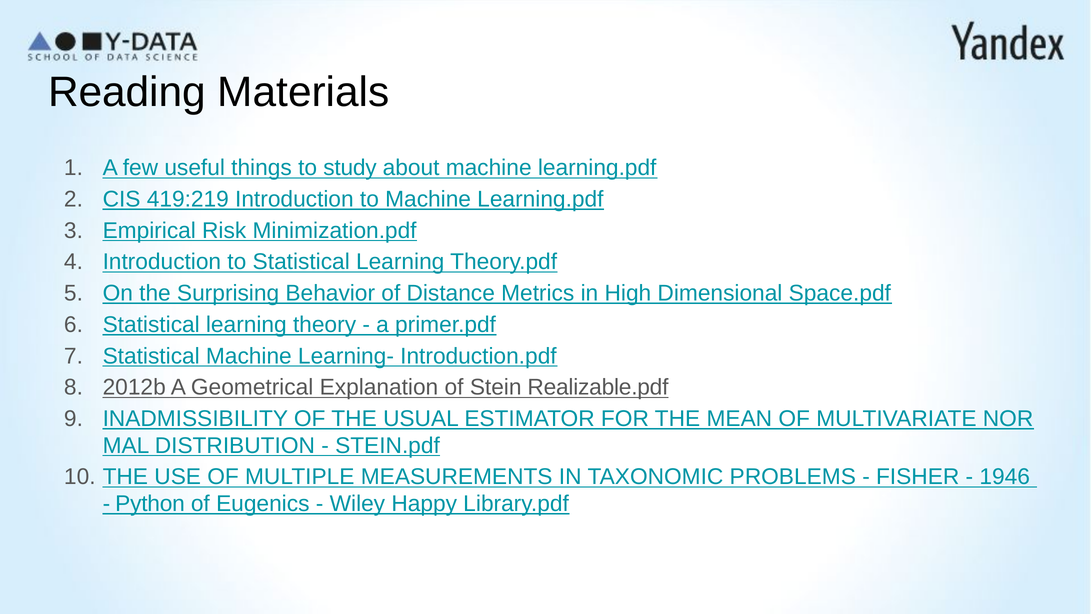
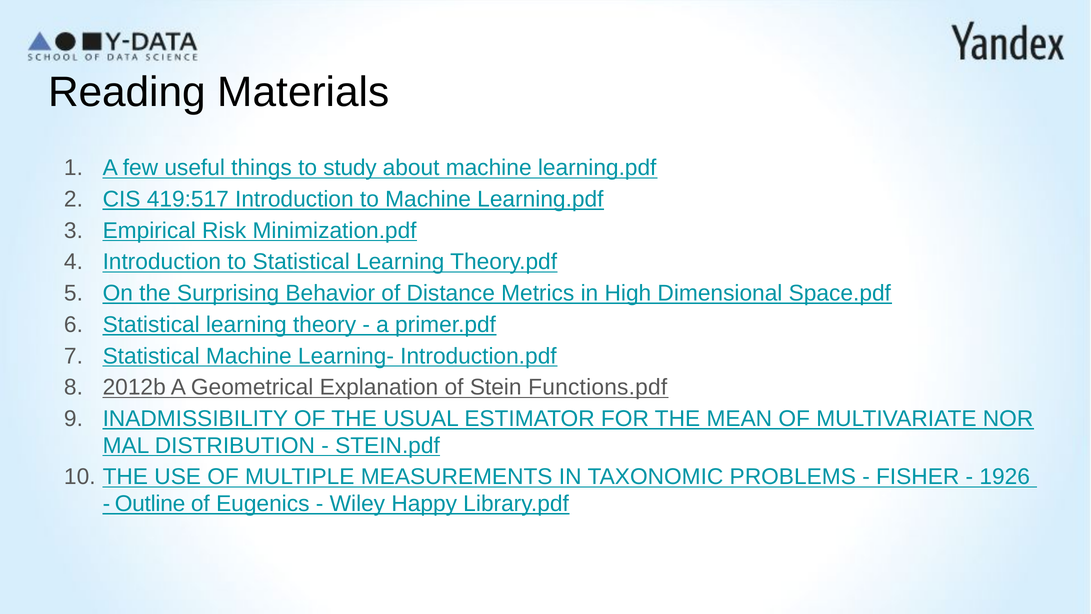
419:219: 419:219 -> 419:517
Realizable.pdf: Realizable.pdf -> Functions.pdf
1946: 1946 -> 1926
Python: Python -> Outline
